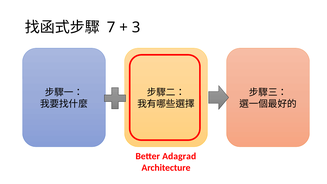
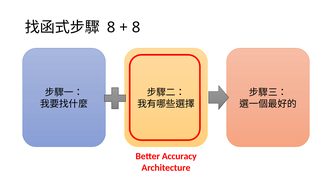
7 at (111, 27): 7 -> 8
3 at (136, 27): 3 -> 8
Adagrad: Adagrad -> Accuracy
